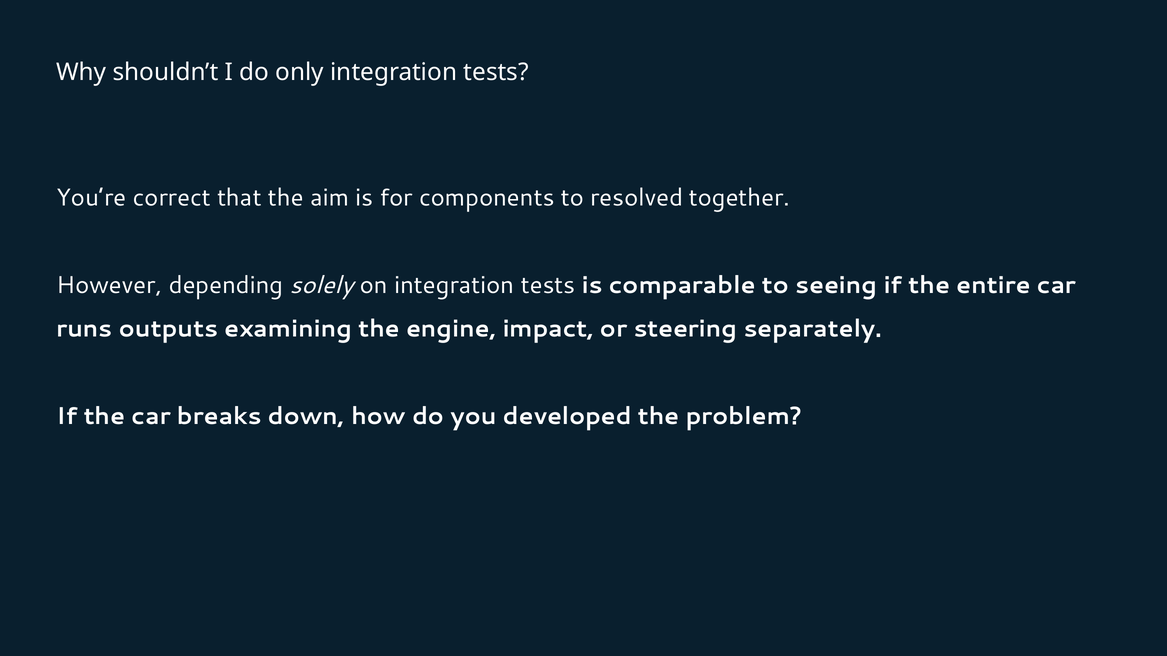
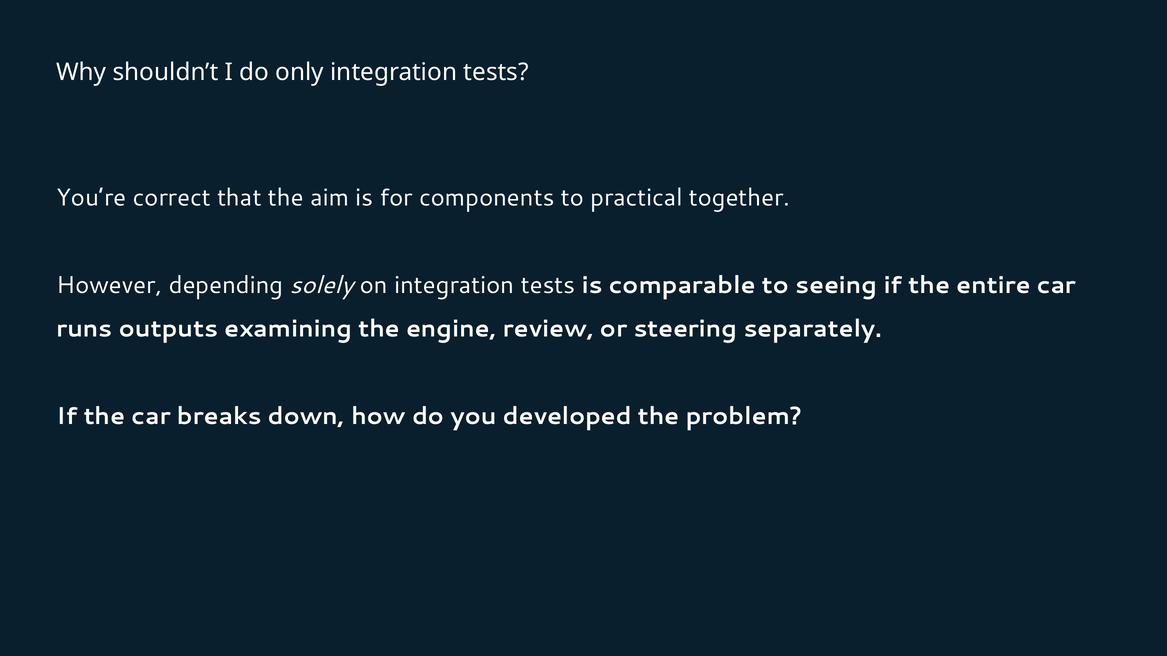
resolved: resolved -> practical
impact: impact -> review
